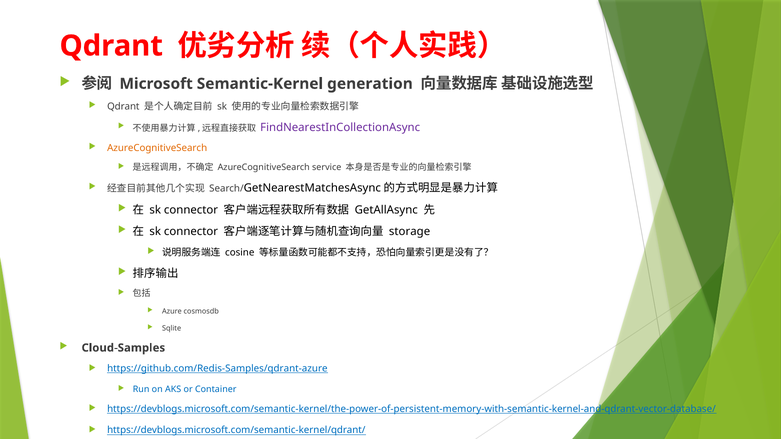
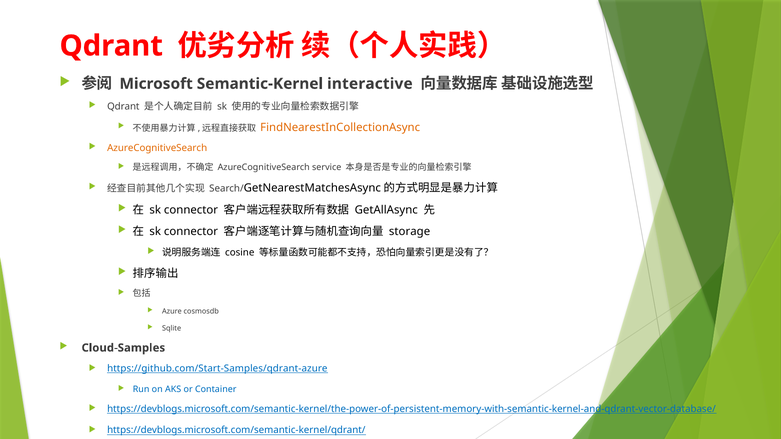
generation: generation -> interactive
FindNearestInCollectionAsync colour: purple -> orange
https://github.com/Redis-Samples/qdrant-azure: https://github.com/Redis-Samples/qdrant-azure -> https://github.com/Start-Samples/qdrant-azure
